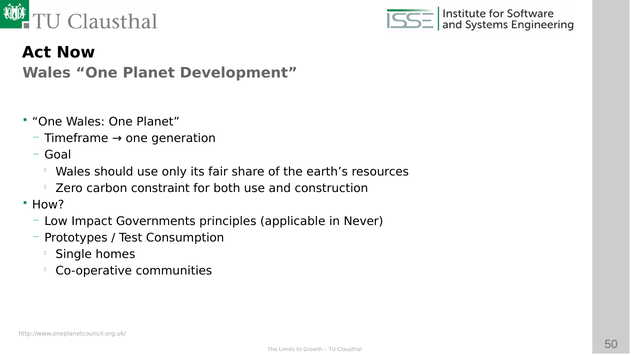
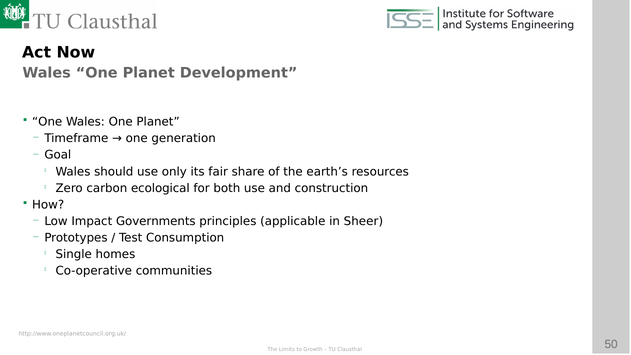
constraint: constraint -> ecological
Never: Never -> Sheer
